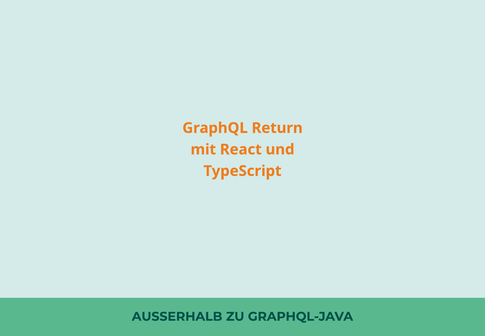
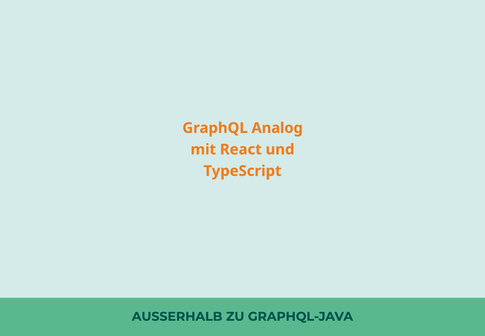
Return: Return -> Analog
